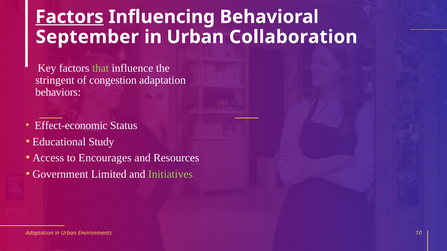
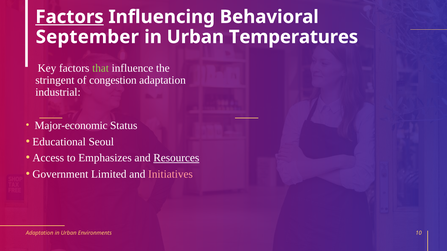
Collaboration: Collaboration -> Temperatures
behaviors: behaviors -> industrial
Effect-economic: Effect-economic -> Major-economic
Study: Study -> Seoul
Encourages: Encourages -> Emphasizes
Resources underline: none -> present
Initiatives colour: light green -> pink
